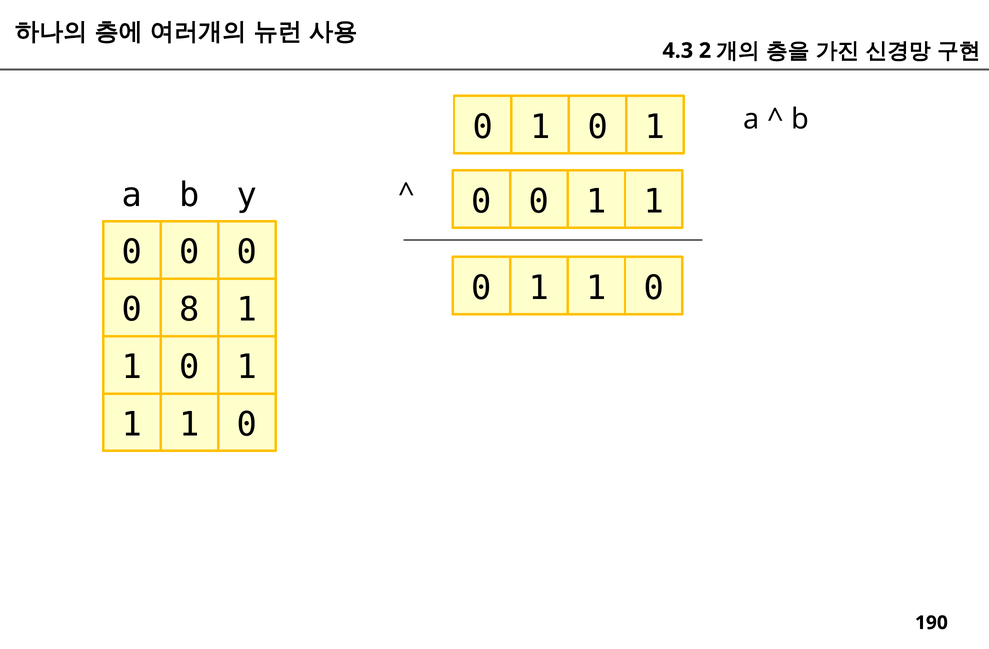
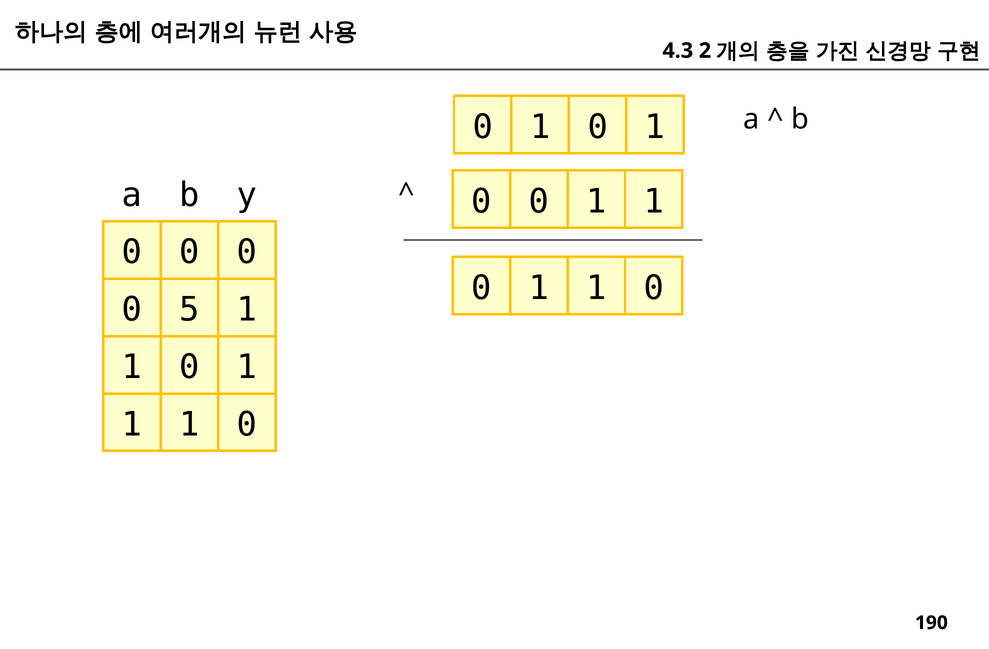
8: 8 -> 5
